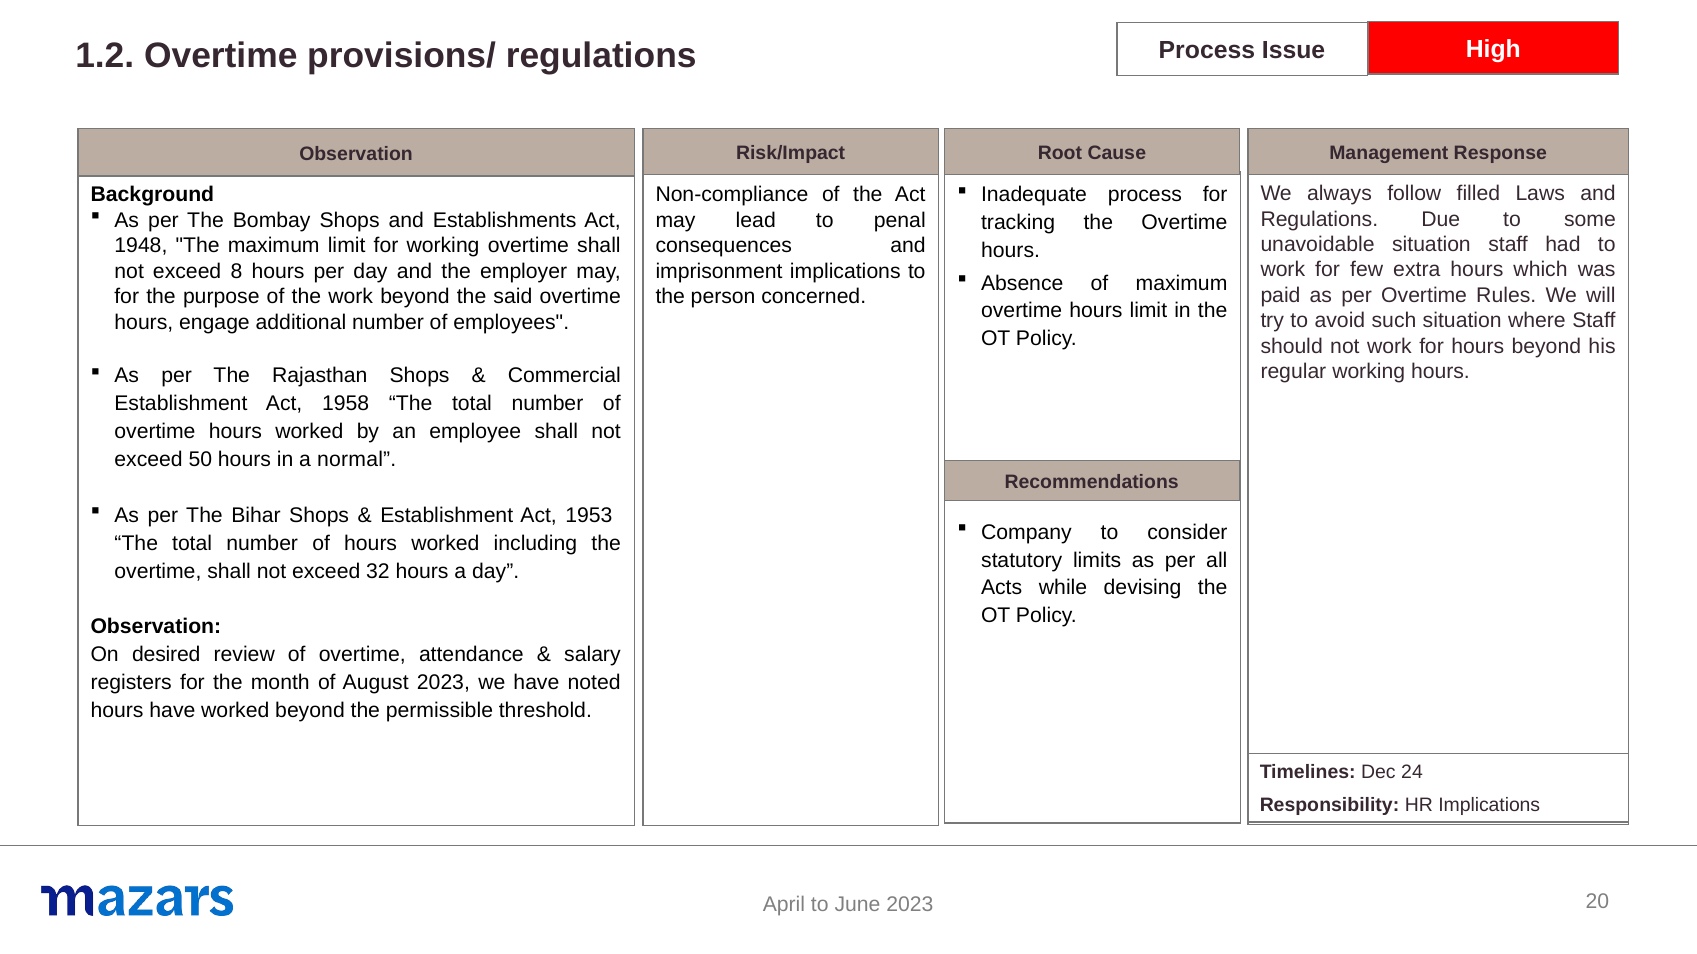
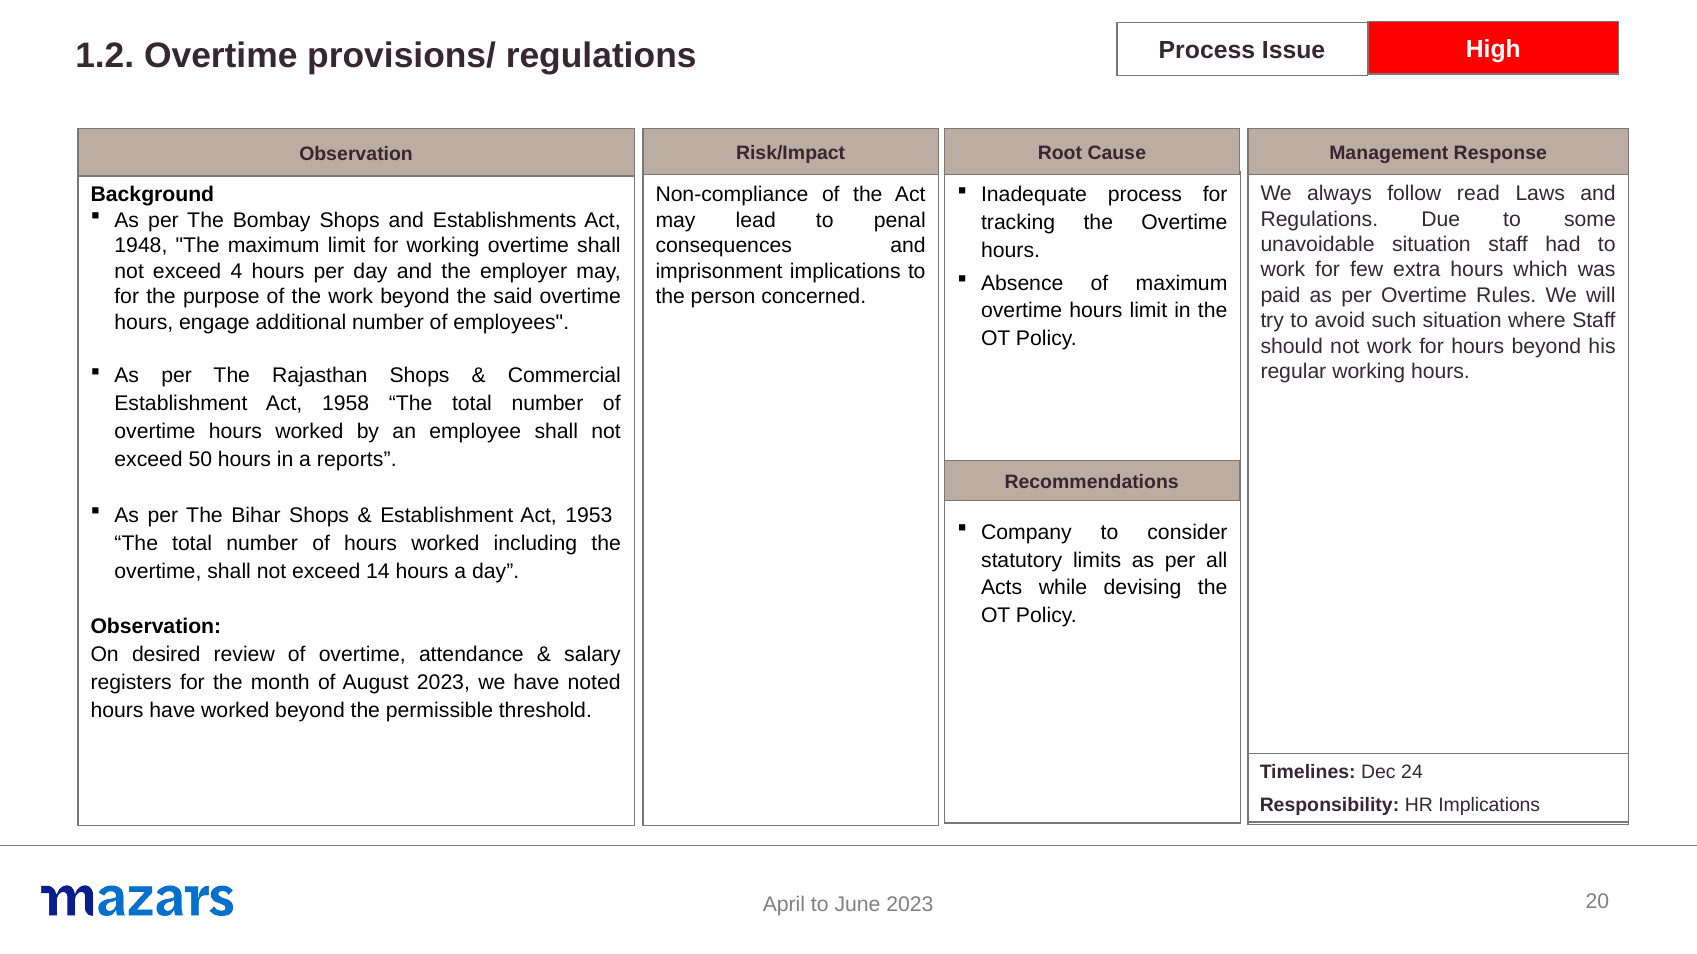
filled: filled -> read
8: 8 -> 4
normal: normal -> reports
32: 32 -> 14
